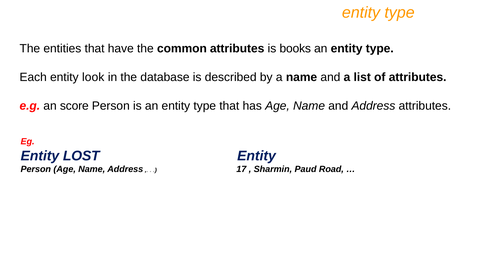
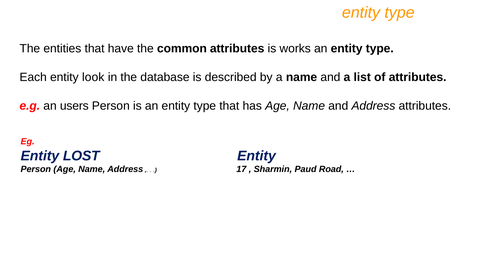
books: books -> works
score: score -> users
